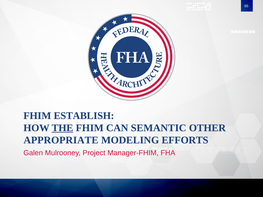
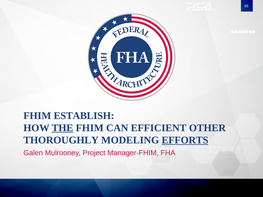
SEMANTIC: SEMANTIC -> EFFICIENT
APPROPRIATE: APPROPRIATE -> THOROUGHLY
EFFORTS underline: none -> present
